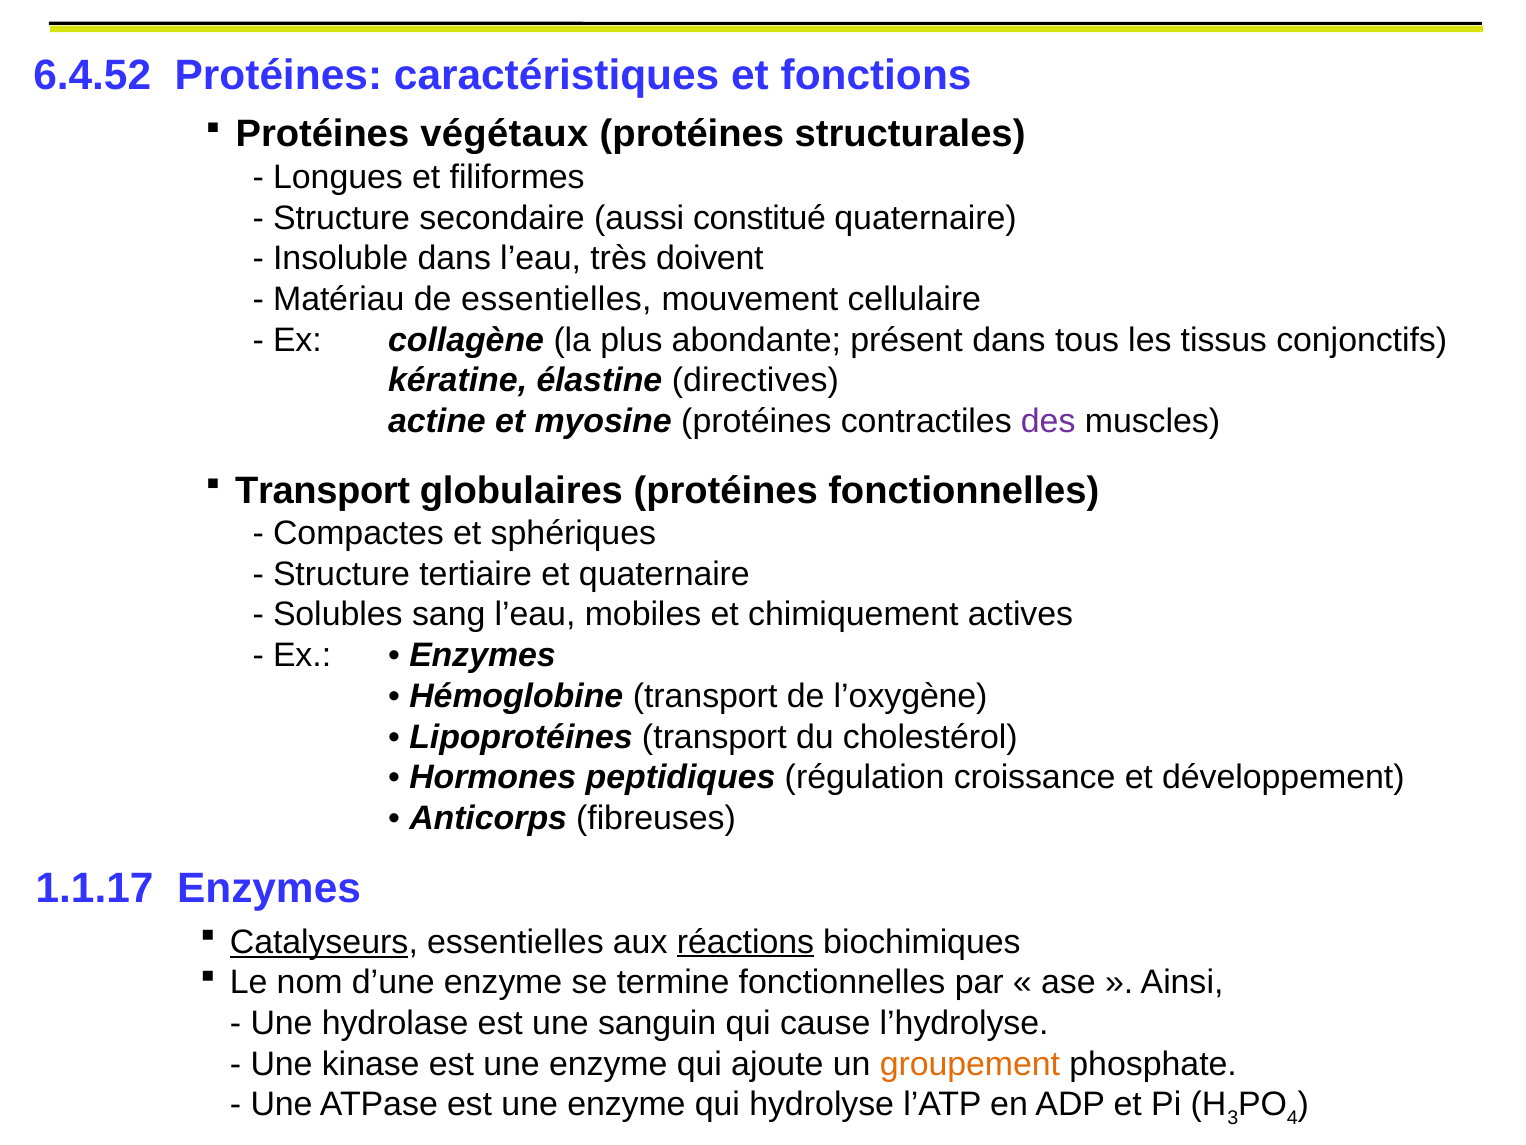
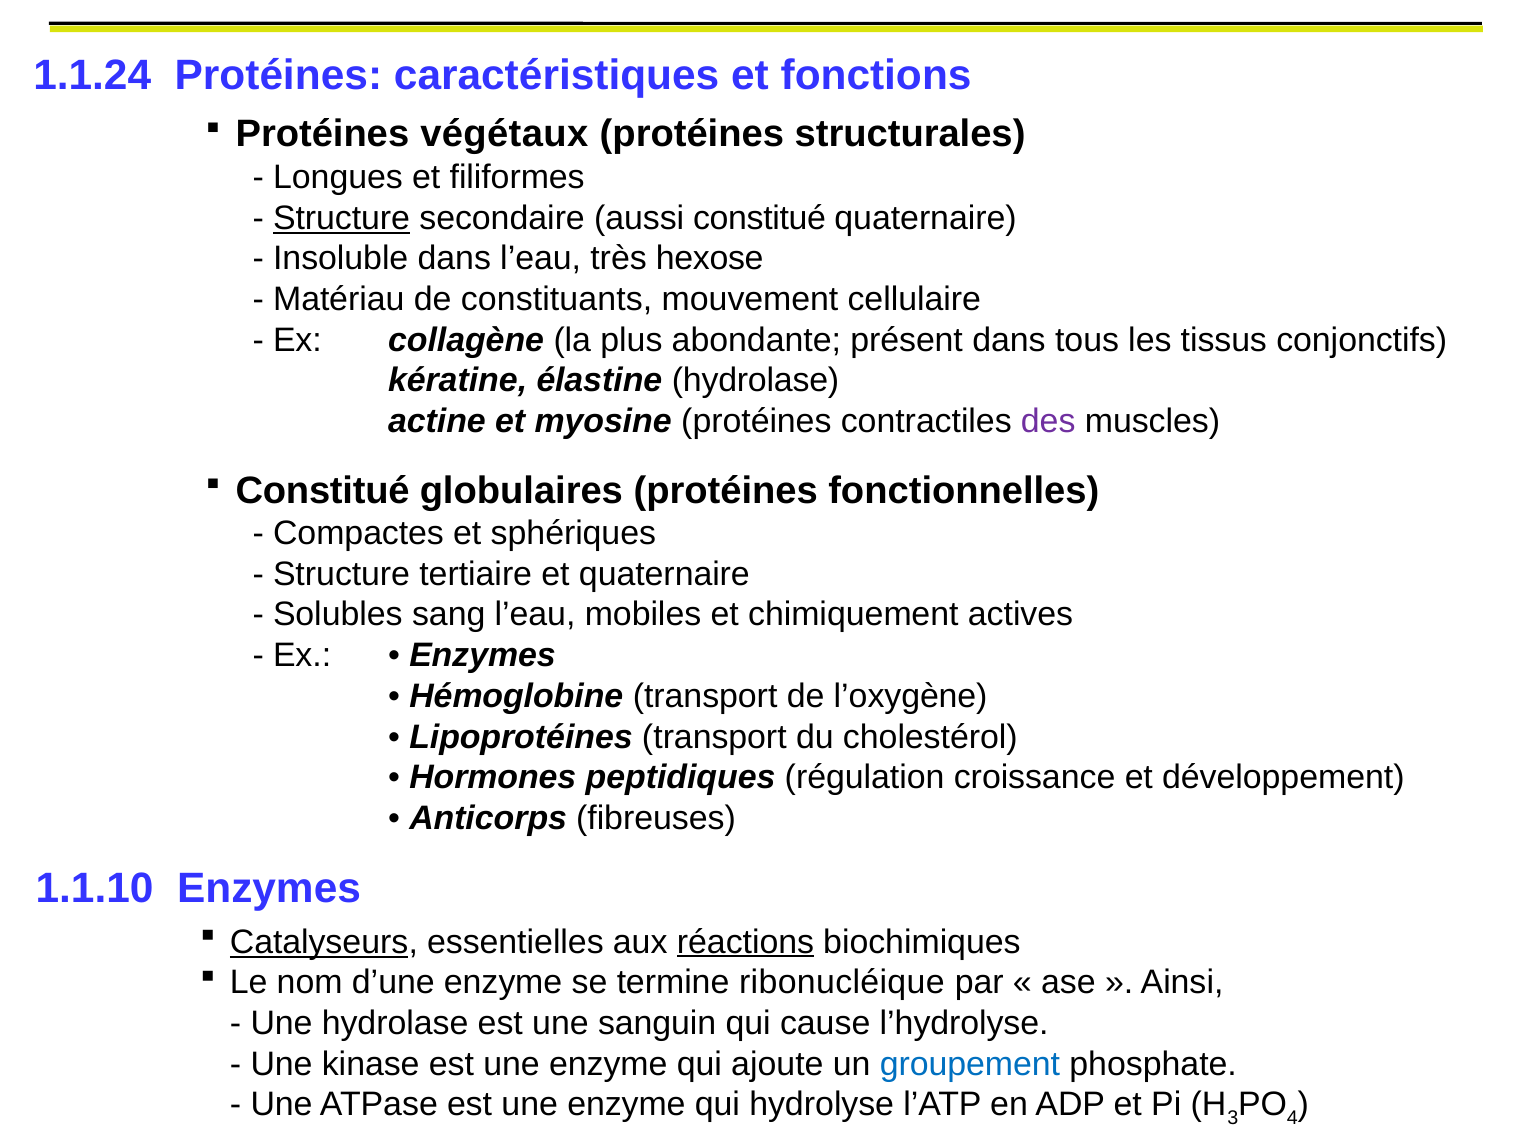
6.4.52: 6.4.52 -> 1.1.24
Structure at (342, 218) underline: none -> present
doivent: doivent -> hexose
de essentielles: essentielles -> constituants
élastine directives: directives -> hydrolase
Transport at (323, 490): Transport -> Constitué
1.1.17: 1.1.17 -> 1.1.10
termine fonctionnelles: fonctionnelles -> ribonucléique
groupement colour: orange -> blue
